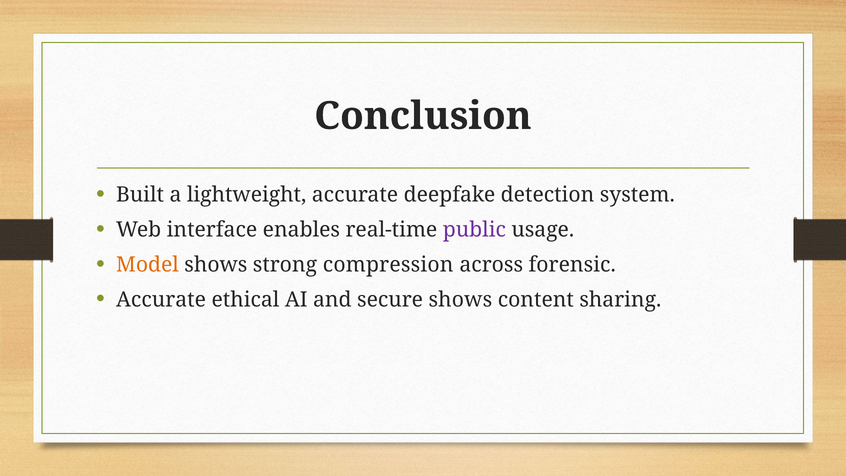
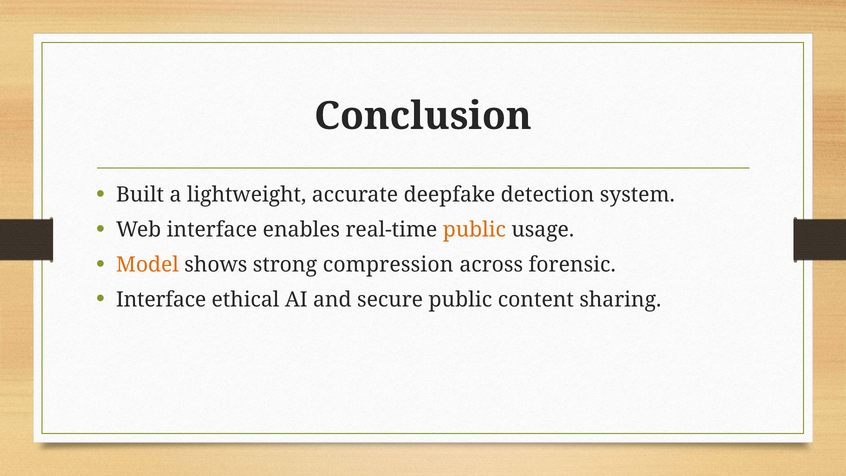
public at (474, 230) colour: purple -> orange
Accurate at (161, 299): Accurate -> Interface
secure shows: shows -> public
